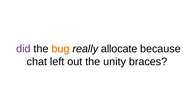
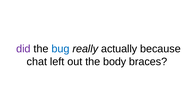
bug colour: orange -> blue
allocate: allocate -> actually
unity: unity -> body
